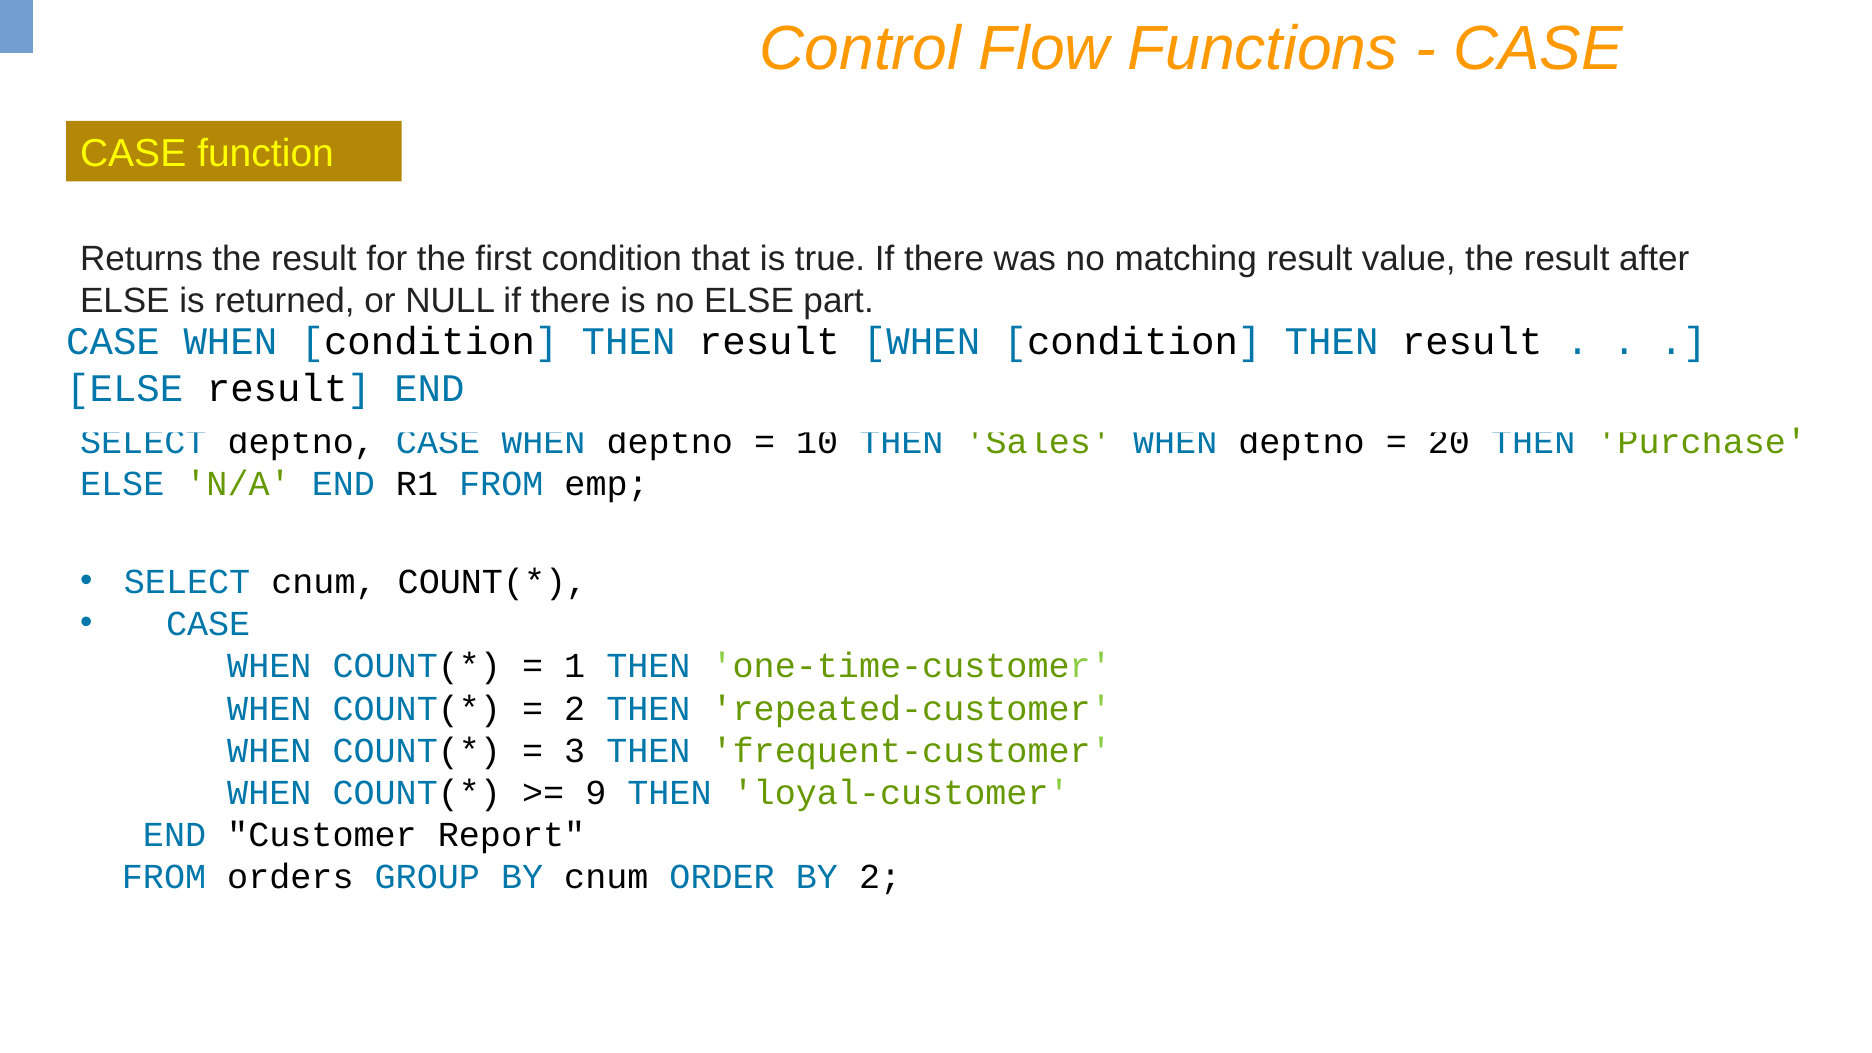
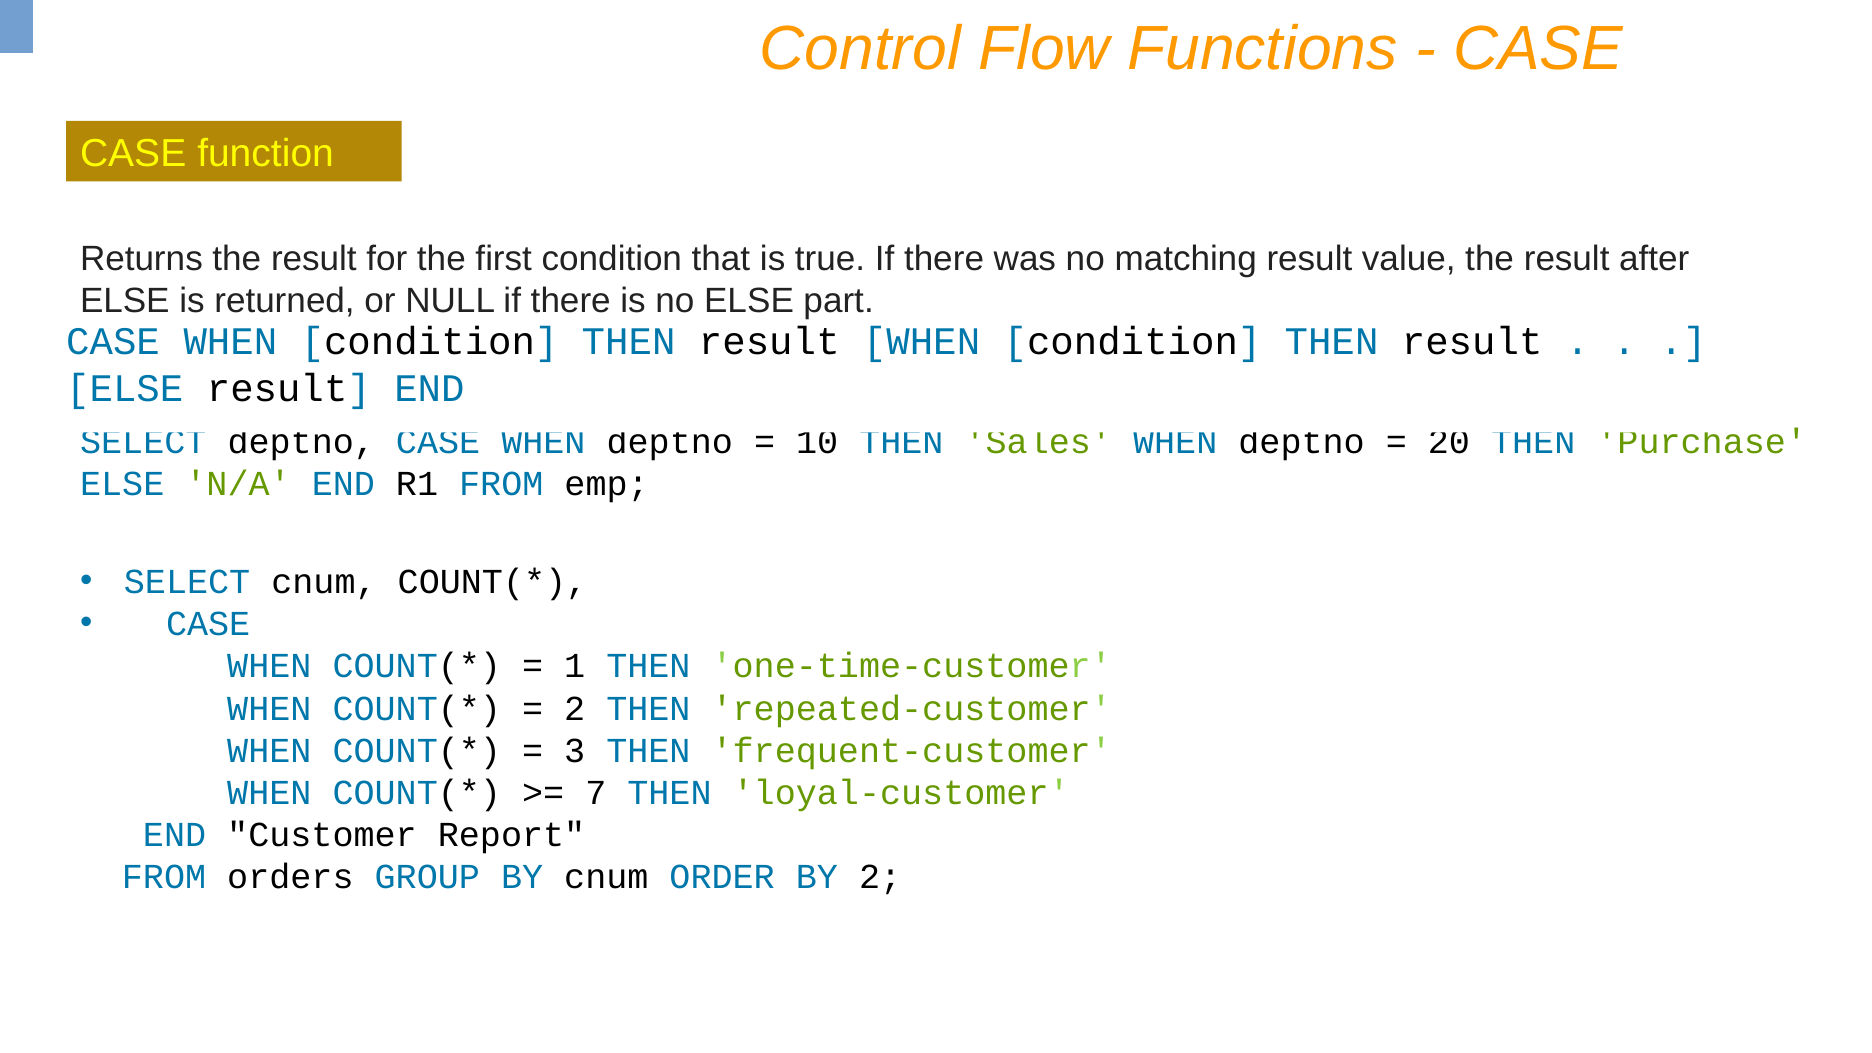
9: 9 -> 7
